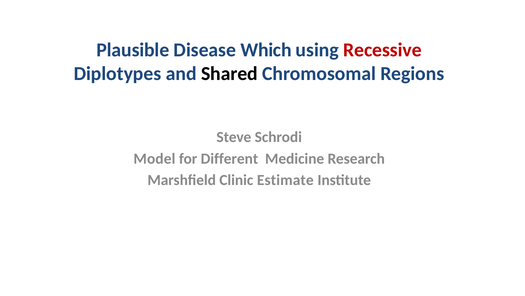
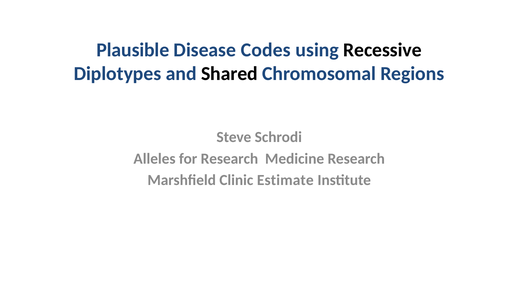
Which: Which -> Codes
Recessive colour: red -> black
Model: Model -> Alleles
for Different: Different -> Research
